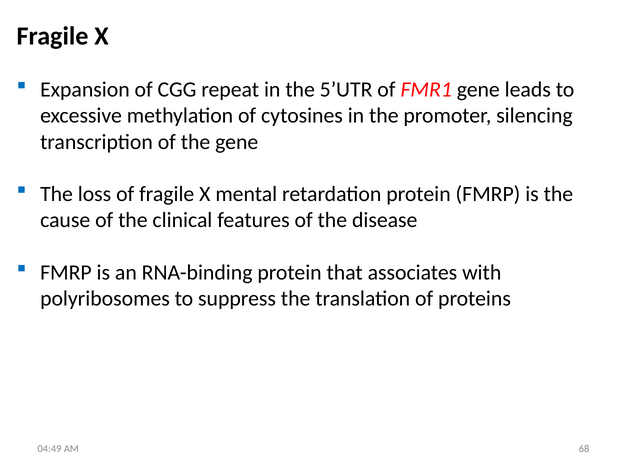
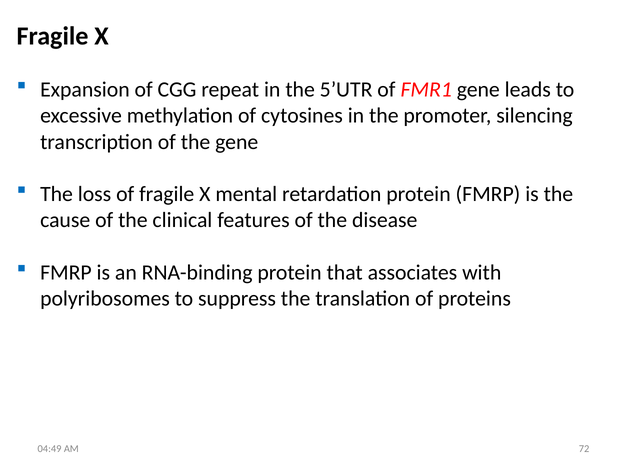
68: 68 -> 72
